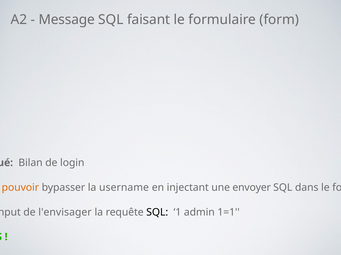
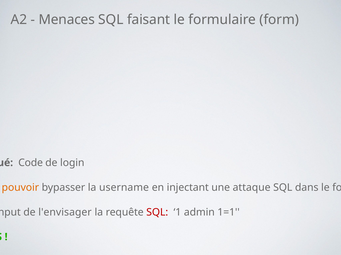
Message: Message -> Menaces
Bilan at (31, 163): Bilan -> Code
envoyer: envoyer -> attaque
SQL at (157, 213) colour: black -> red
